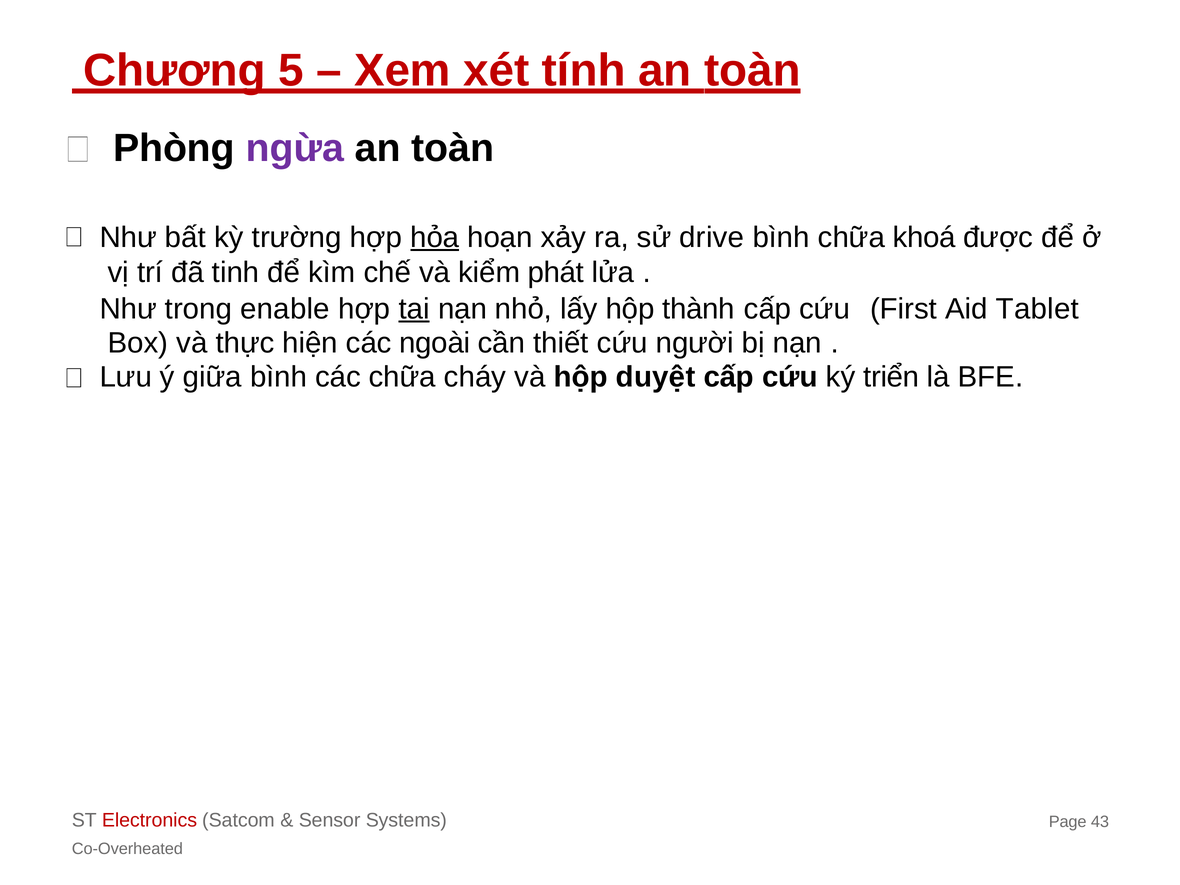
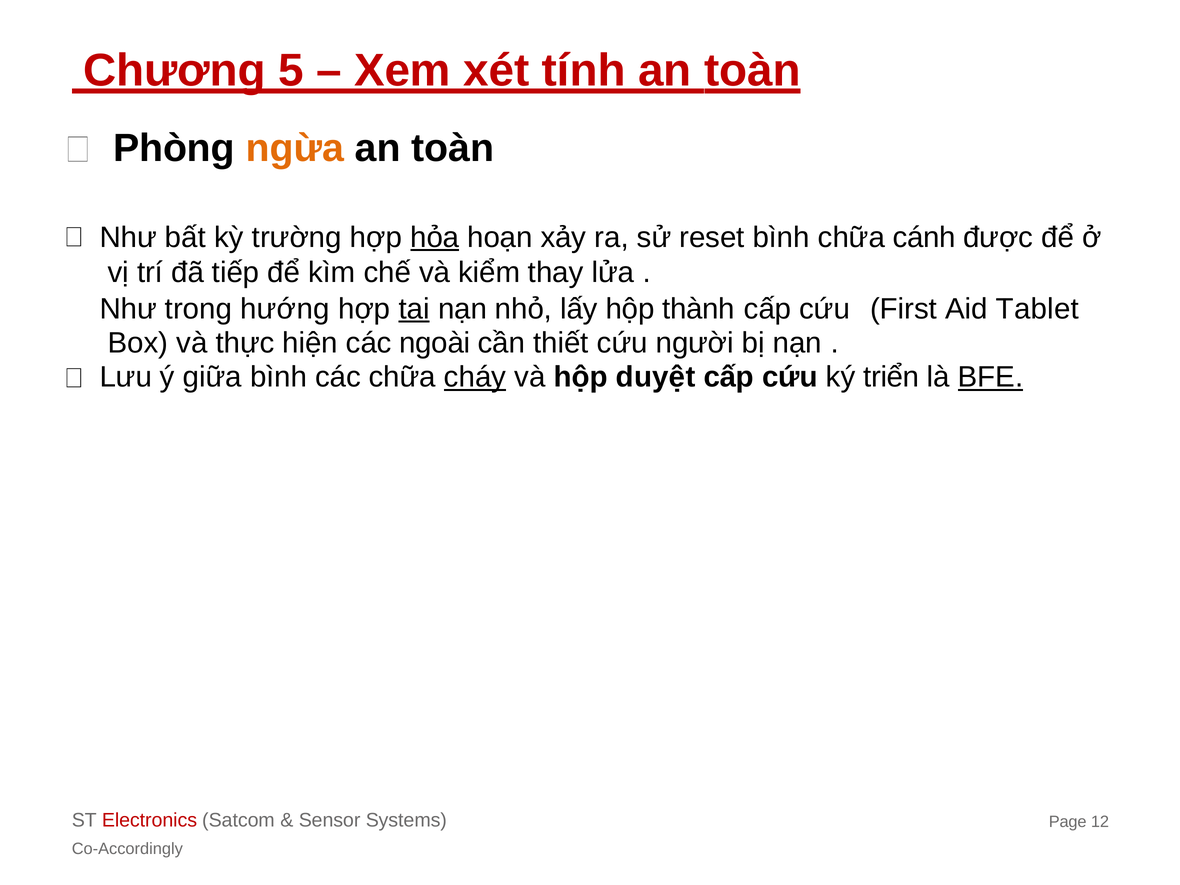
ngừa colour: purple -> orange
drive: drive -> reset
khoá: khoá -> cánh
tinh: tinh -> tiếp
phát: phát -> thay
enable: enable -> hướng
cháy underline: none -> present
BFE underline: none -> present
43: 43 -> 12
Co-Overheated: Co-Overheated -> Co-Accordingly
